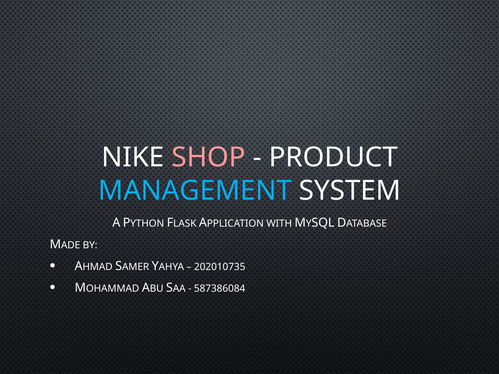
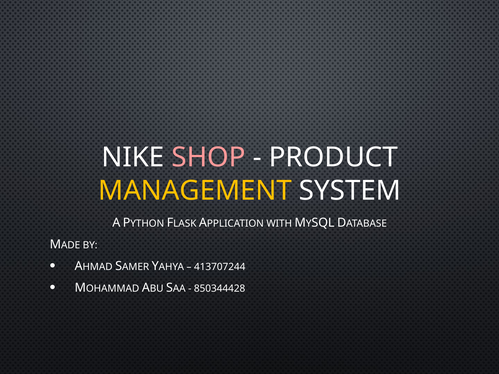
MANAGEMENT colour: light blue -> yellow
202010735: 202010735 -> 413707244
587386084: 587386084 -> 850344428
